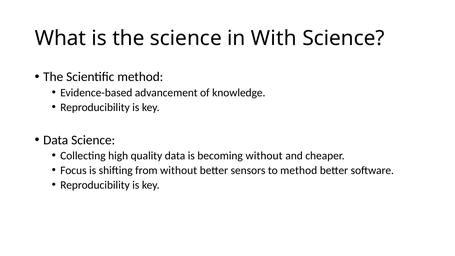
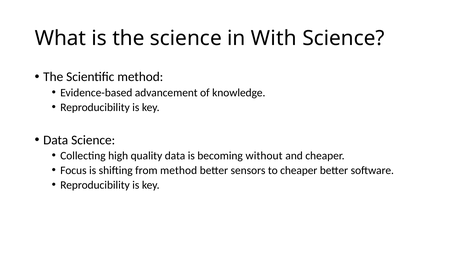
from without: without -> method
to method: method -> cheaper
